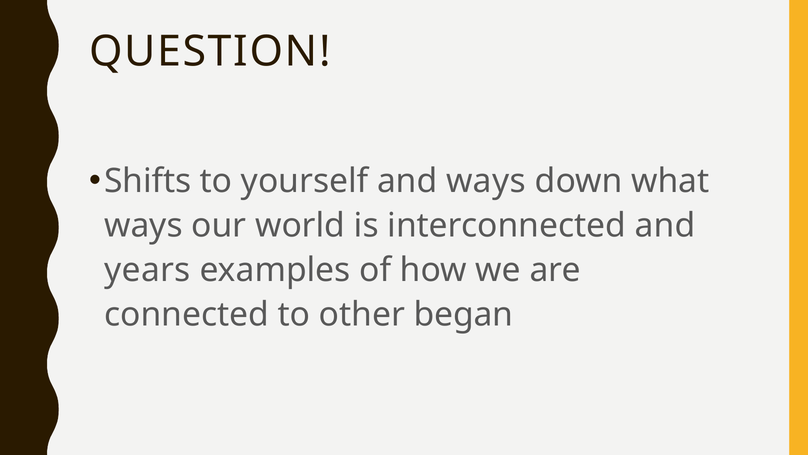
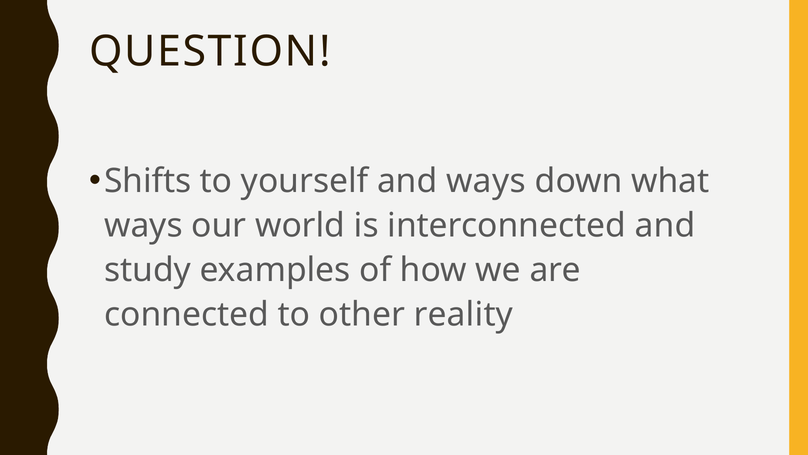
years: years -> study
began: began -> reality
